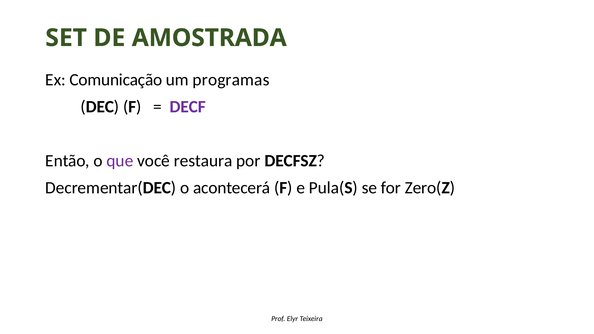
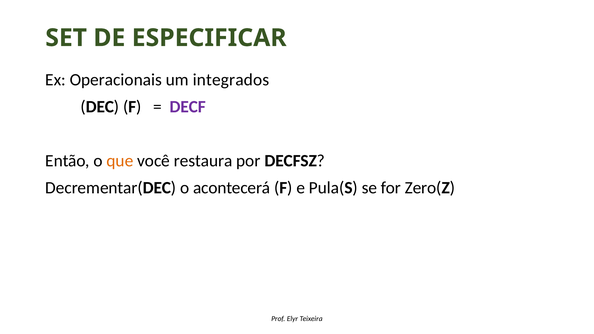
AMOSTRADA: AMOSTRADA -> ESPECIFICAR
Comunicação: Comunicação -> Operacionais
programas: programas -> integrados
que colour: purple -> orange
